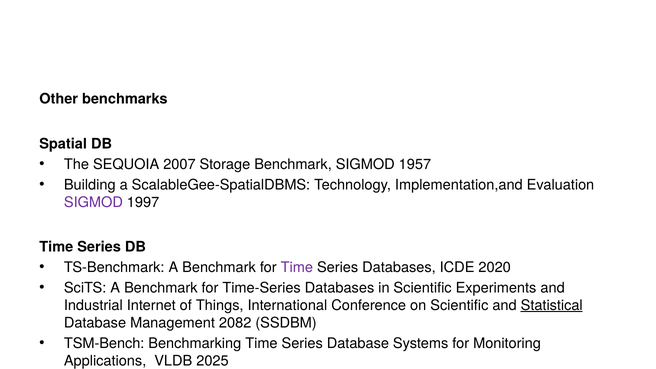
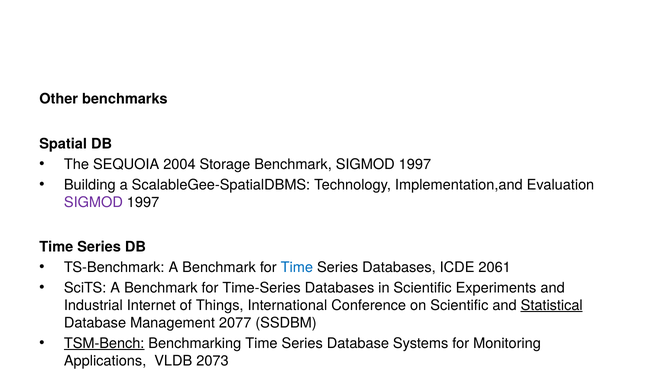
2007: 2007 -> 2004
Benchmark SIGMOD 1957: 1957 -> 1997
Time at (297, 267) colour: purple -> blue
2020: 2020 -> 2061
2082: 2082 -> 2077
TSM-Bench underline: none -> present
2025: 2025 -> 2073
